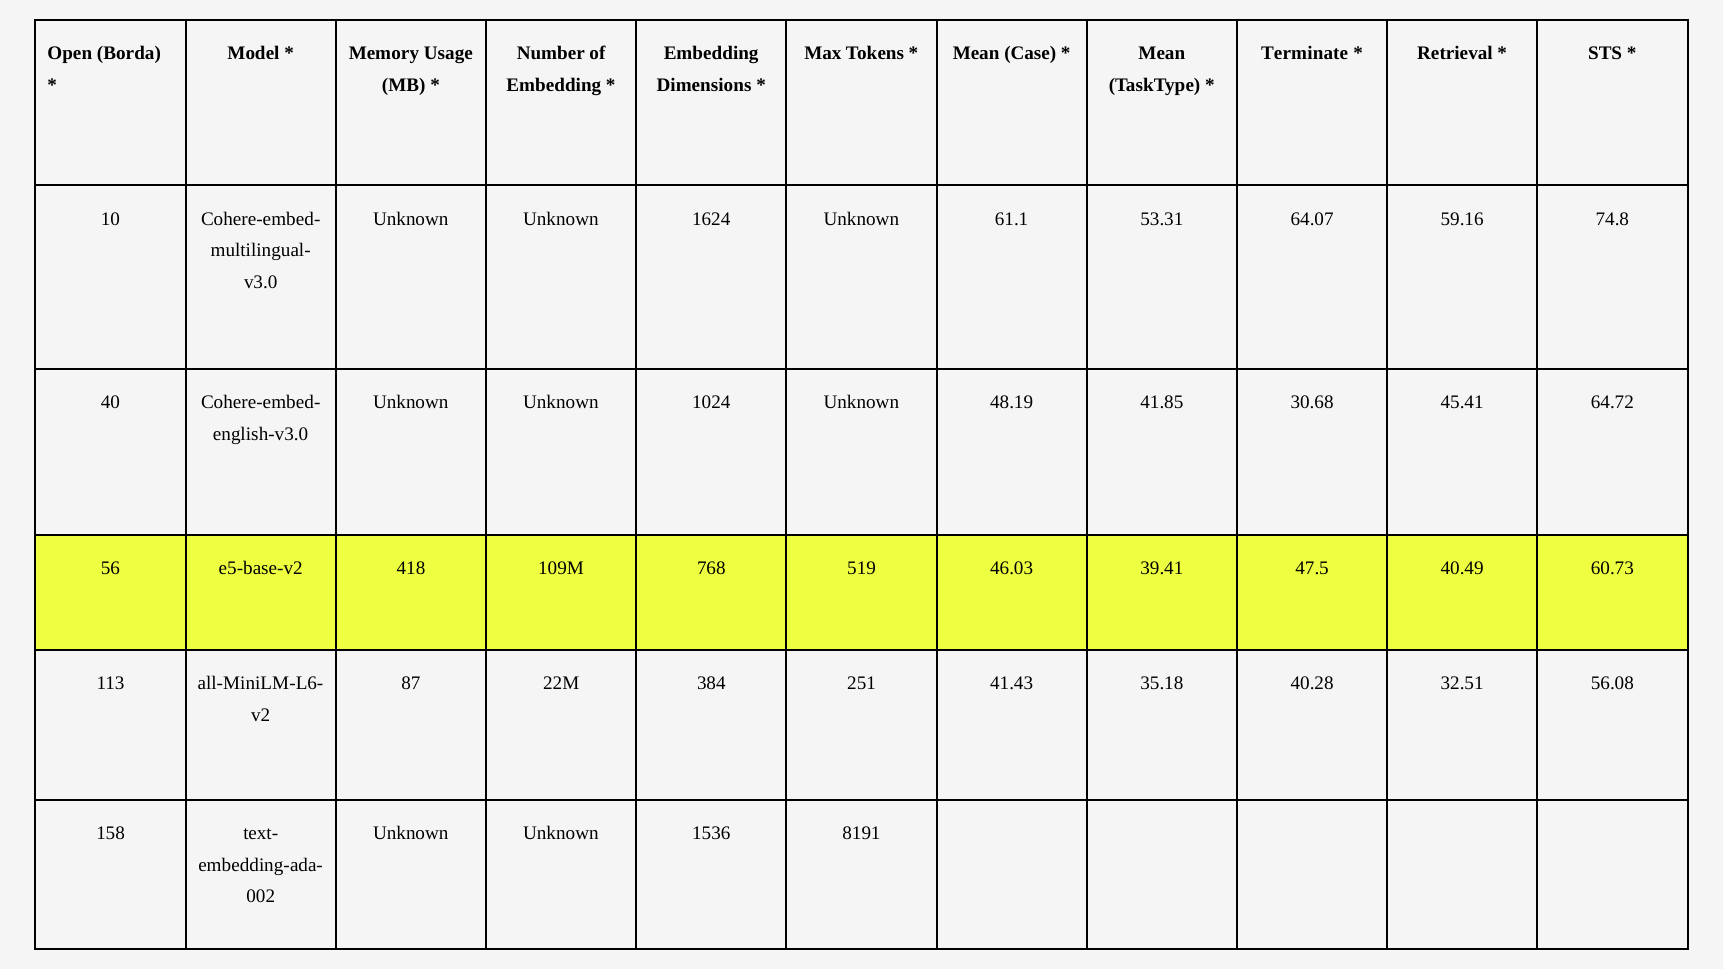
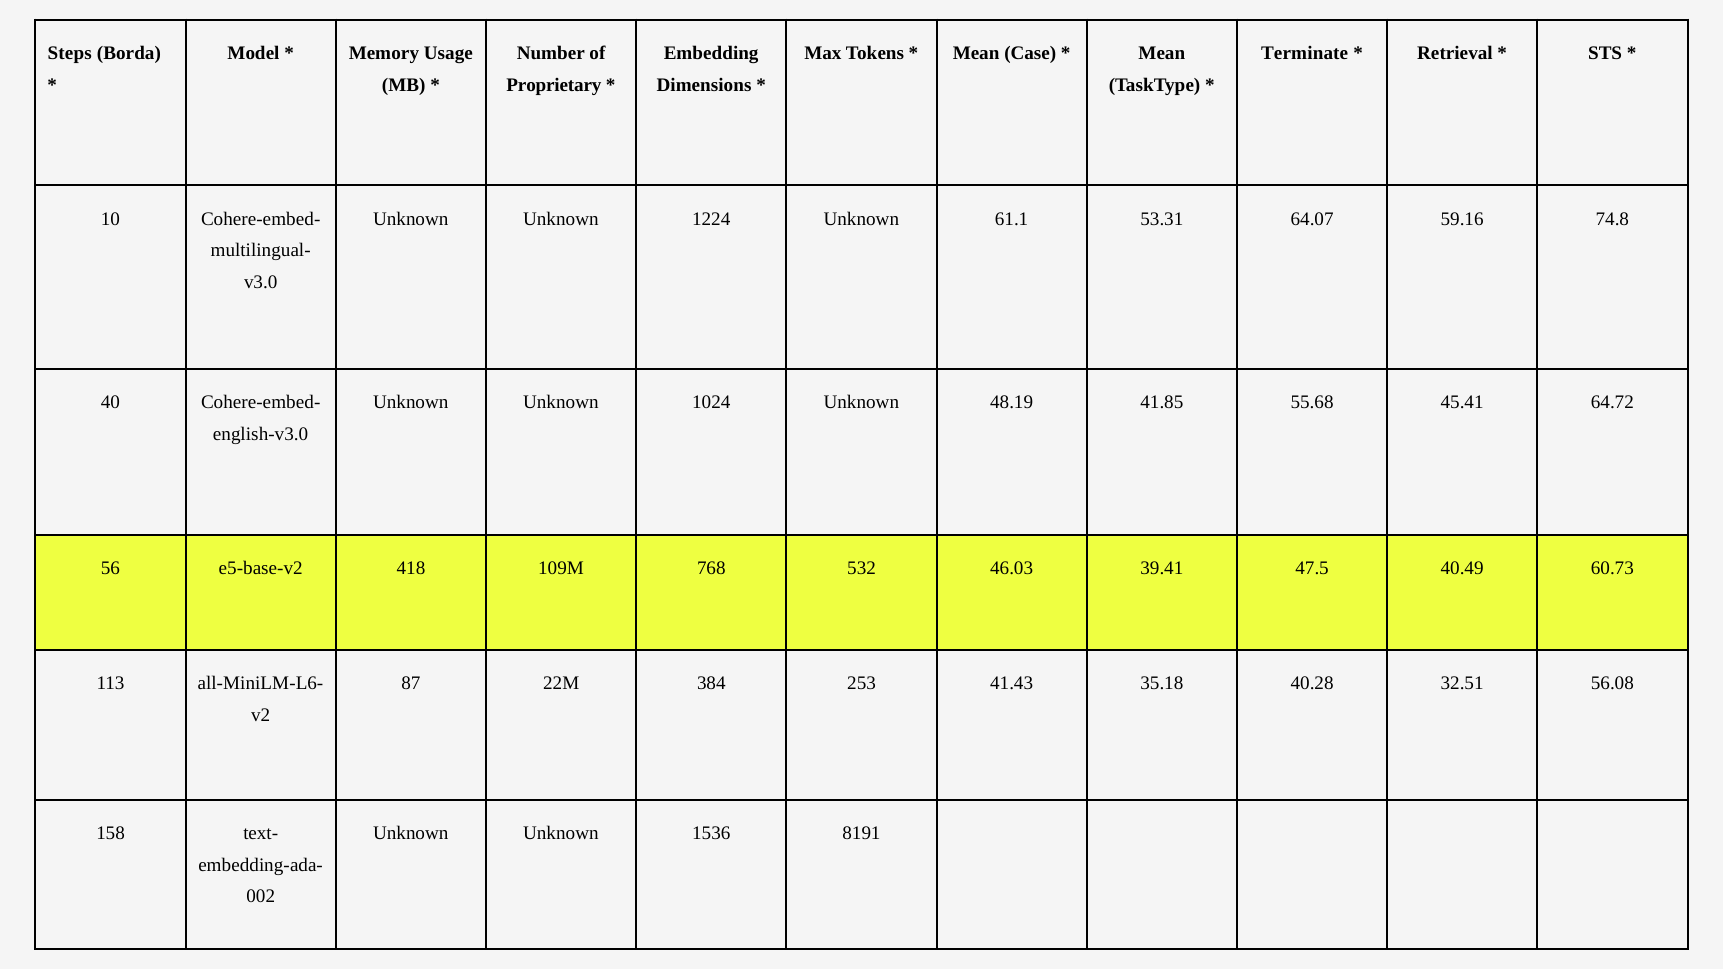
Open: Open -> Steps
Embedding at (554, 85): Embedding -> Proprietary
1624: 1624 -> 1224
30.68: 30.68 -> 55.68
519: 519 -> 532
251: 251 -> 253
